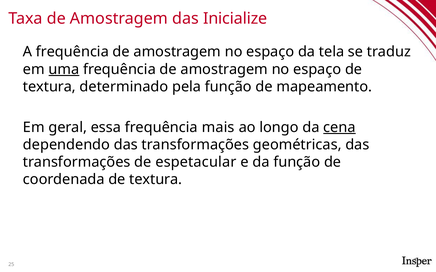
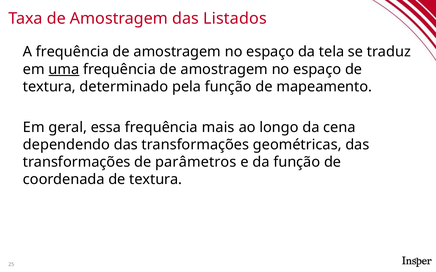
Inicialize: Inicialize -> Listados
cena underline: present -> none
espetacular: espetacular -> parâmetros
